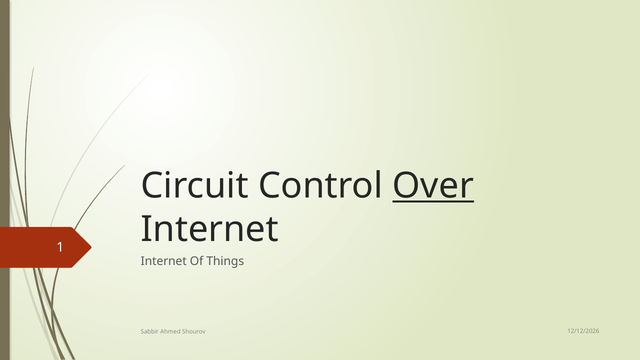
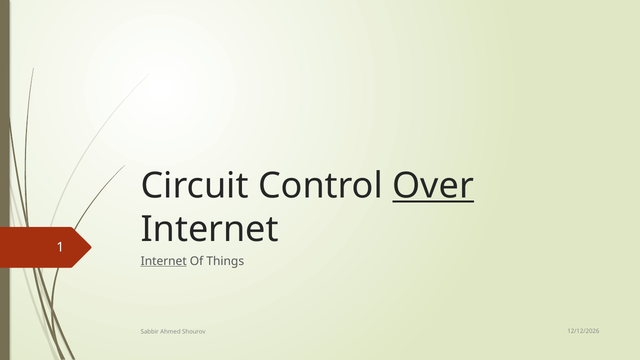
Internet at (164, 261) underline: none -> present
